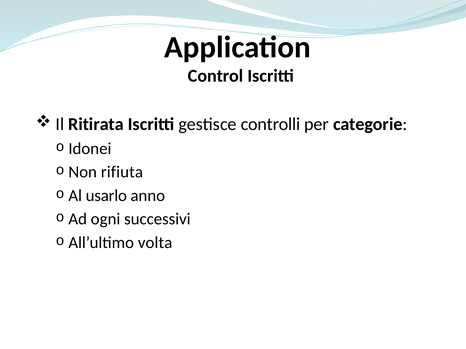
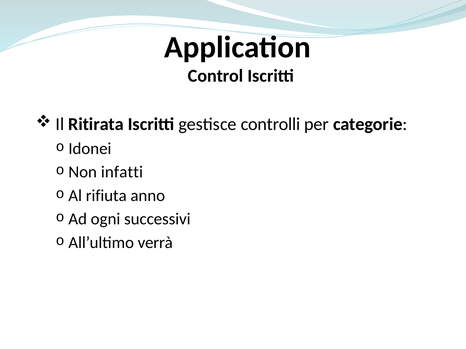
rifiuta: rifiuta -> infatti
usarlo: usarlo -> rifiuta
volta: volta -> verrà
